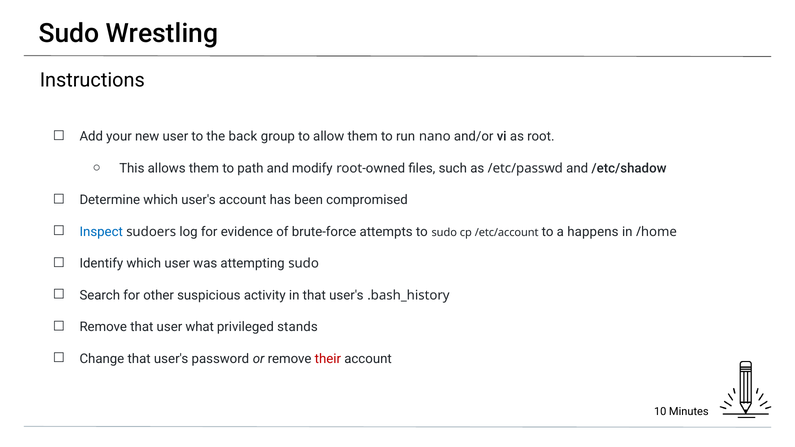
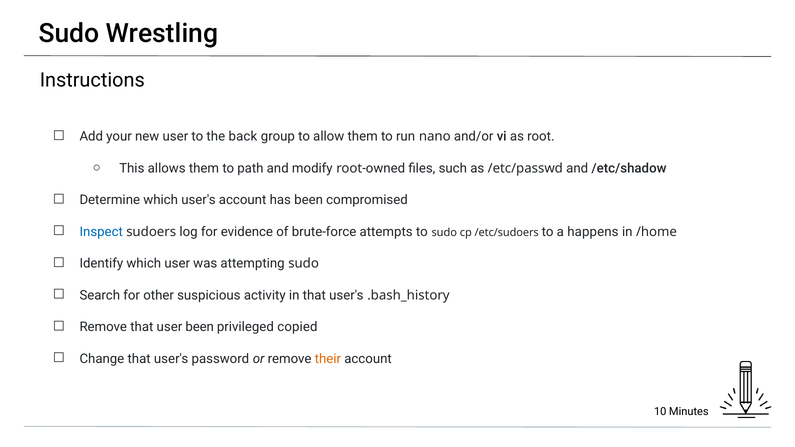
/etc/account: /etc/account -> /etc/sudoers
user what: what -> been
stands: stands -> copied
their colour: red -> orange
